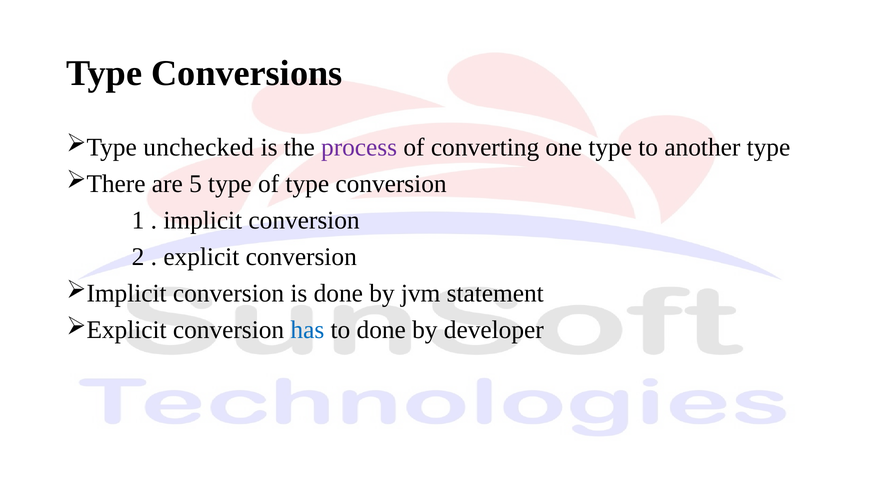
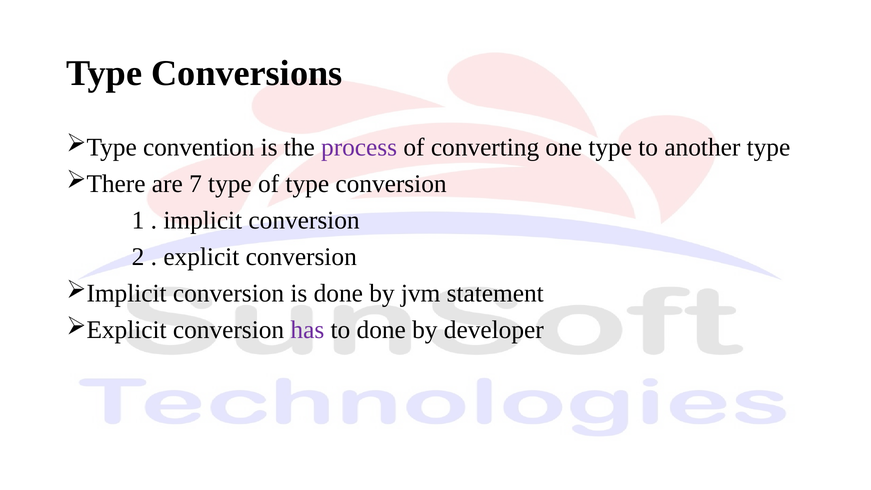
unchecked: unchecked -> convention
5: 5 -> 7
has colour: blue -> purple
